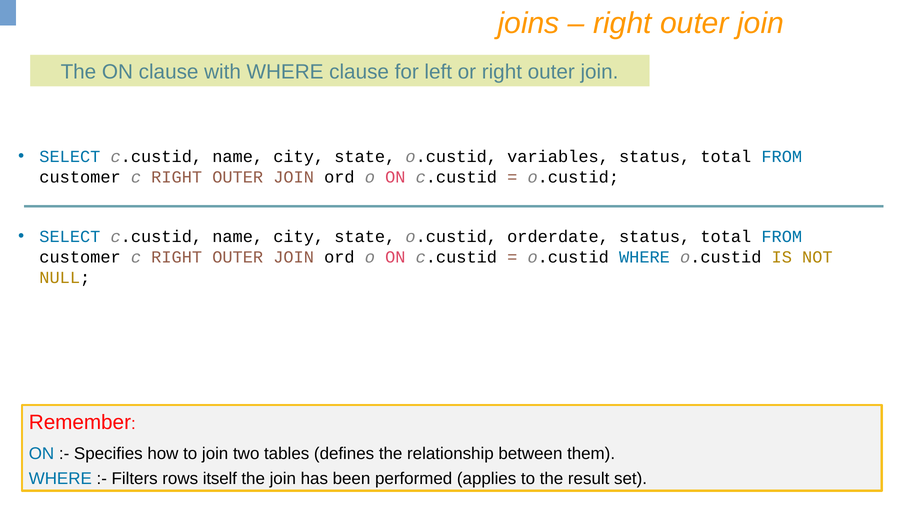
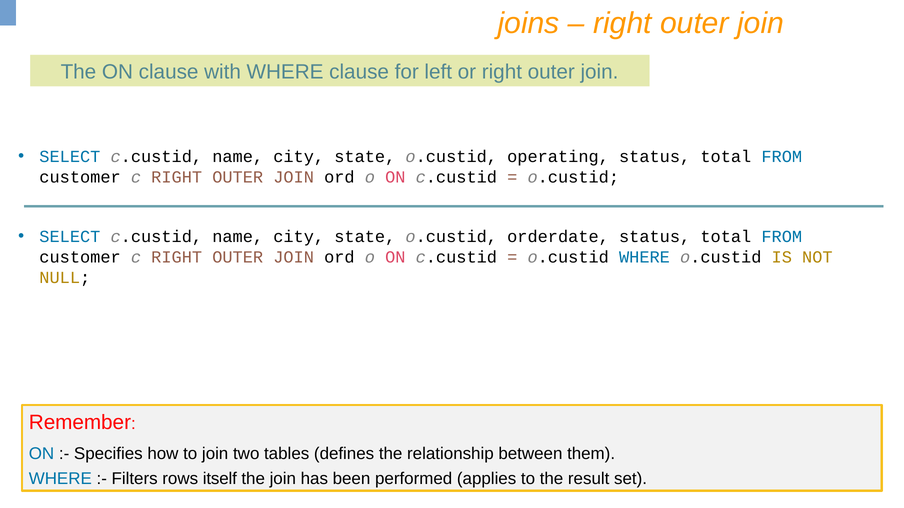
variables: variables -> operating
